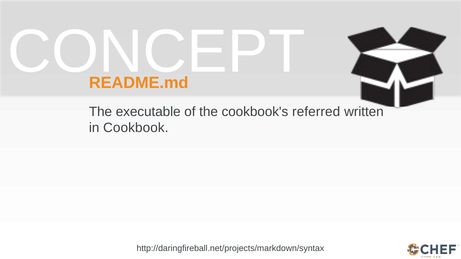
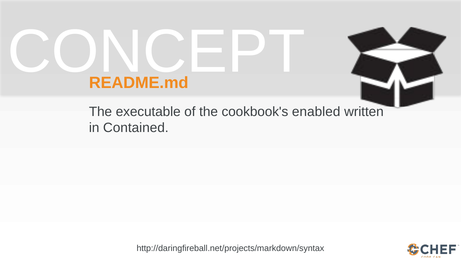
referred: referred -> enabled
Cookbook: Cookbook -> Contained
